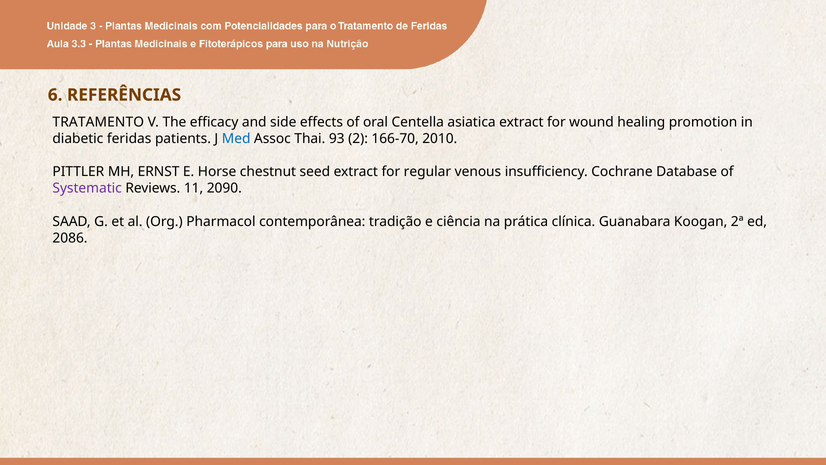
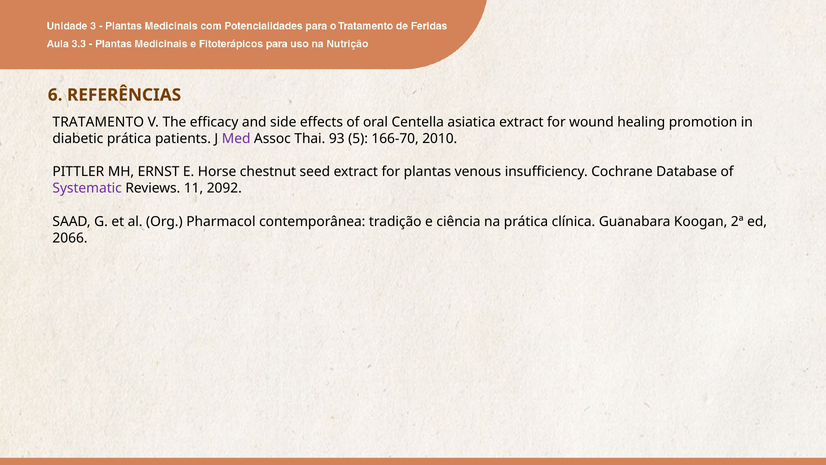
diabetic feridas: feridas -> prática
Med colour: blue -> purple
2: 2 -> 5
regular: regular -> plantas
2090: 2090 -> 2092
2086: 2086 -> 2066
